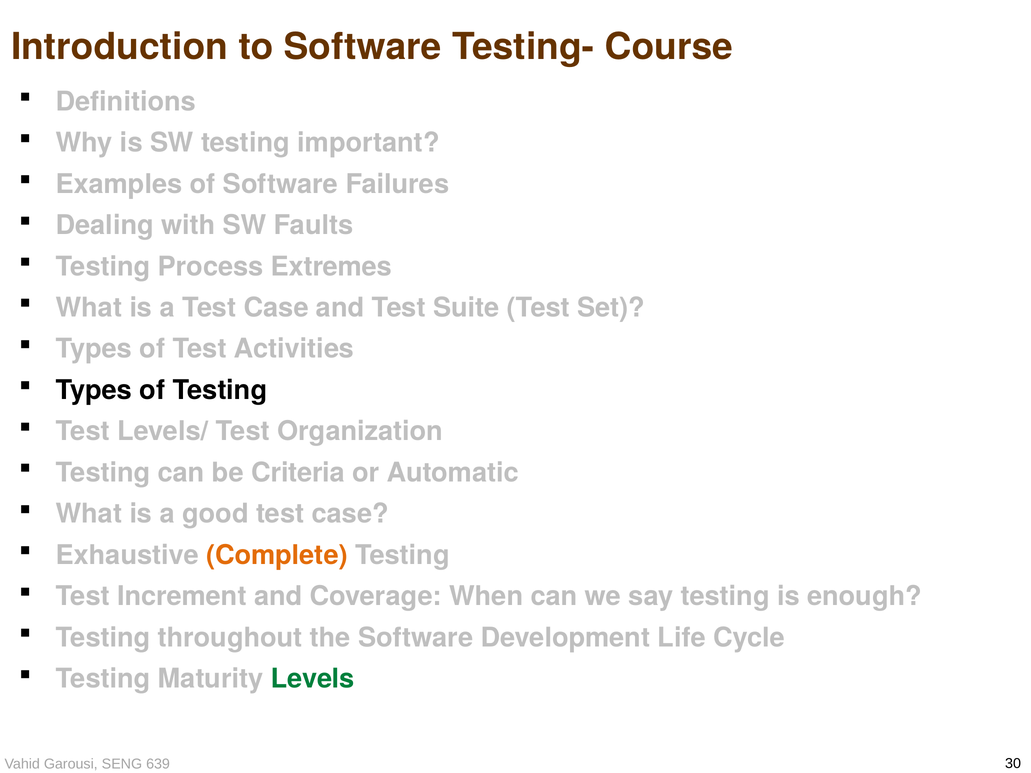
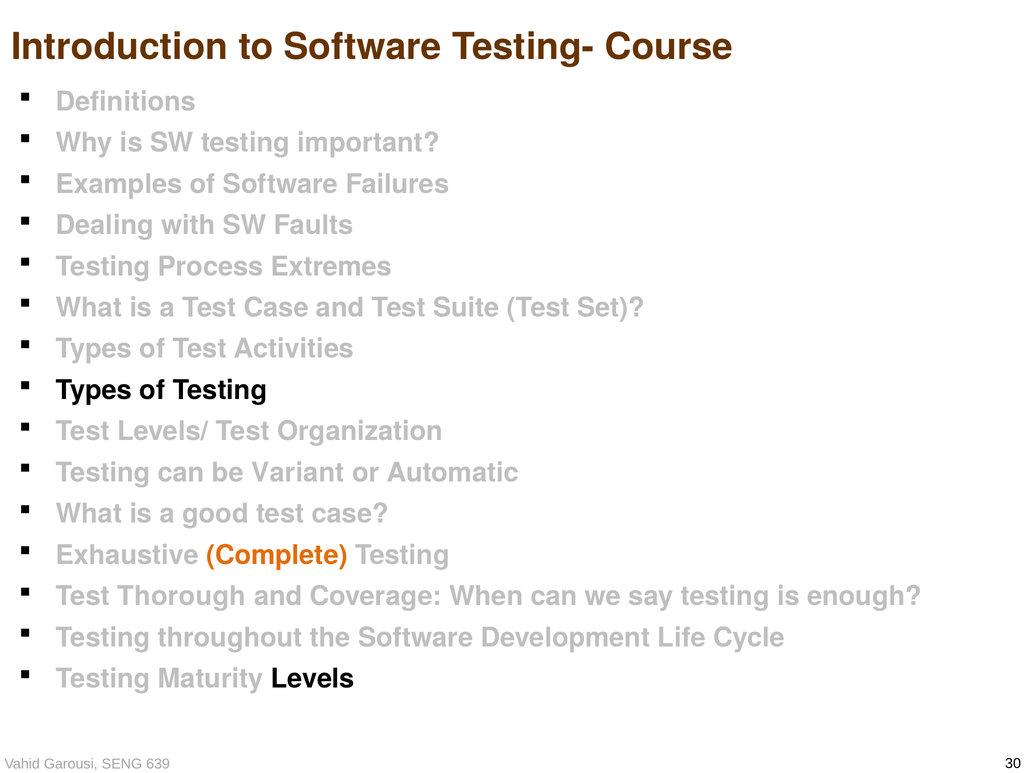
Criteria: Criteria -> Variant
Increment: Increment -> Thorough
Levels colour: green -> black
